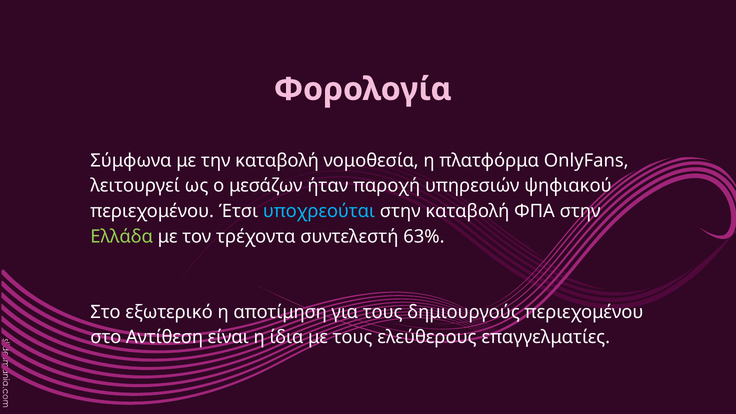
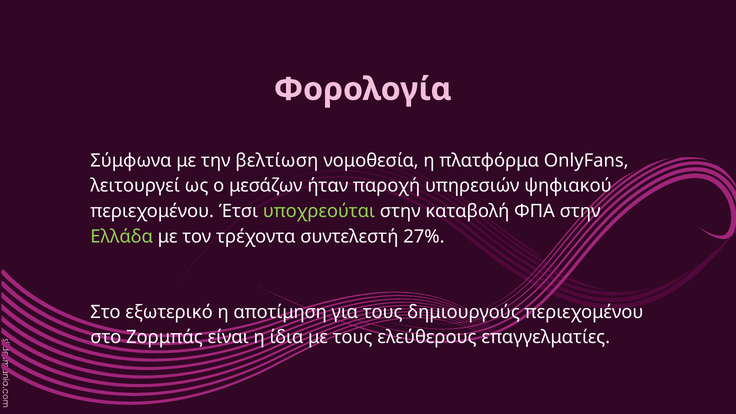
την καταβολή: καταβολή -> βελτίωση
υποχρεούται colour: light blue -> light green
63%: 63% -> 27%
Αντίθεση: Αντίθεση -> Ζορμπάς
